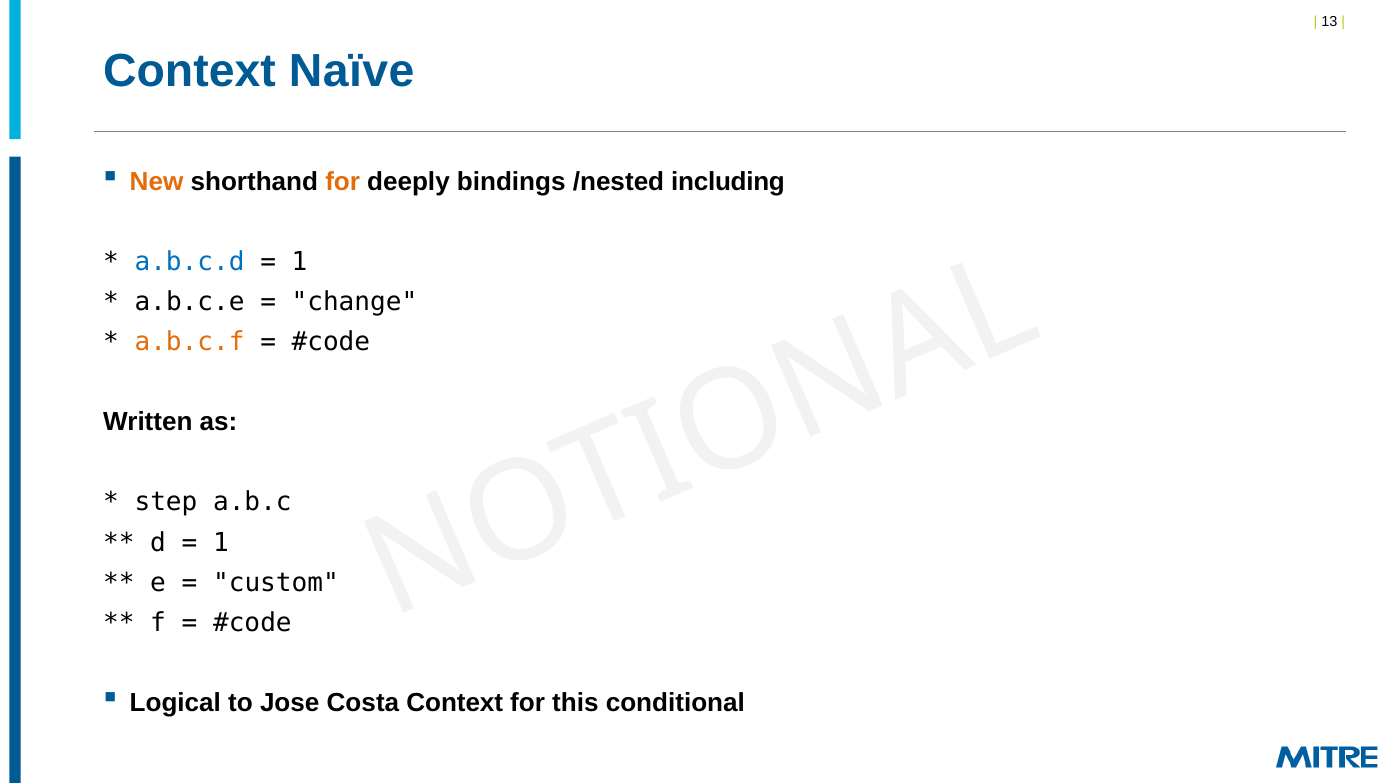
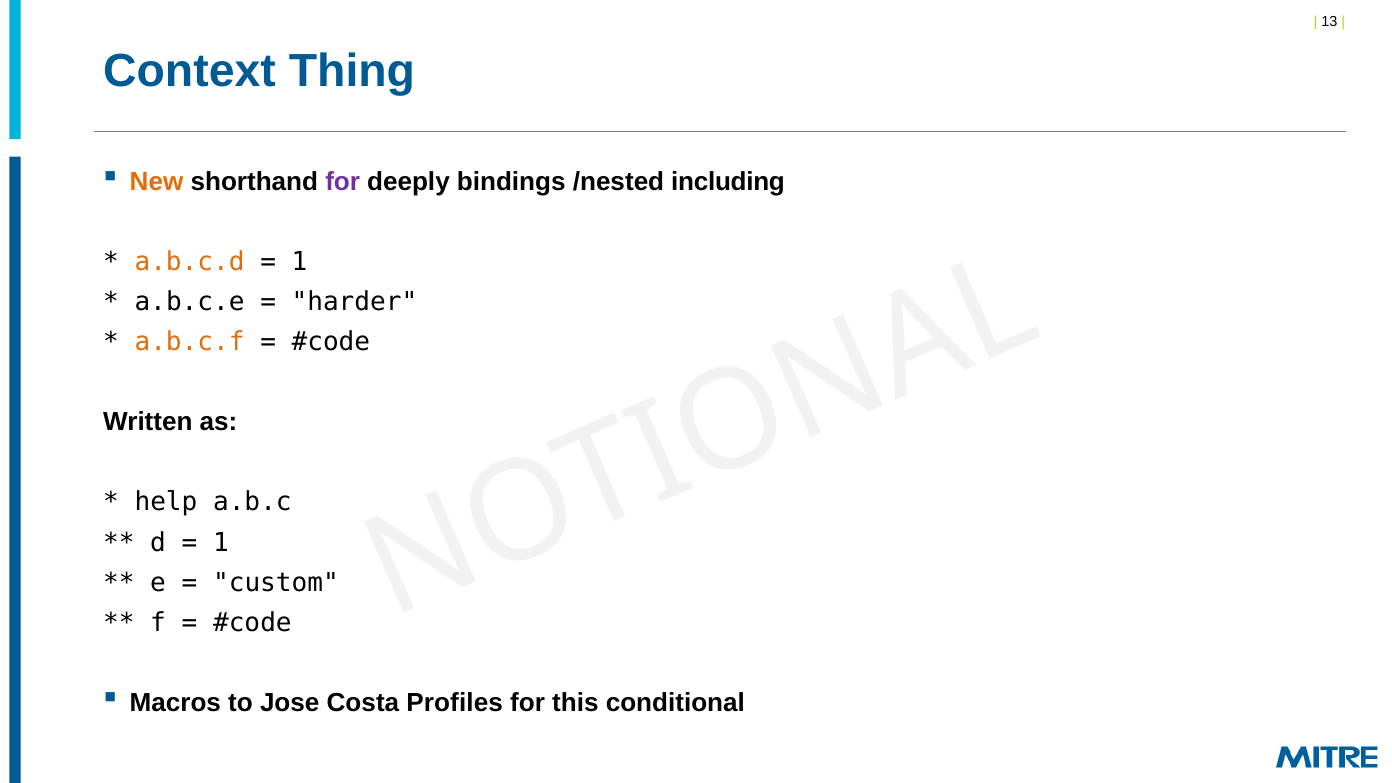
Naïve: Naïve -> Thing
for at (343, 182) colour: orange -> purple
a.b.c.d colour: blue -> orange
change: change -> harder
step: step -> help
Logical: Logical -> Macros
Costa Context: Context -> Profiles
